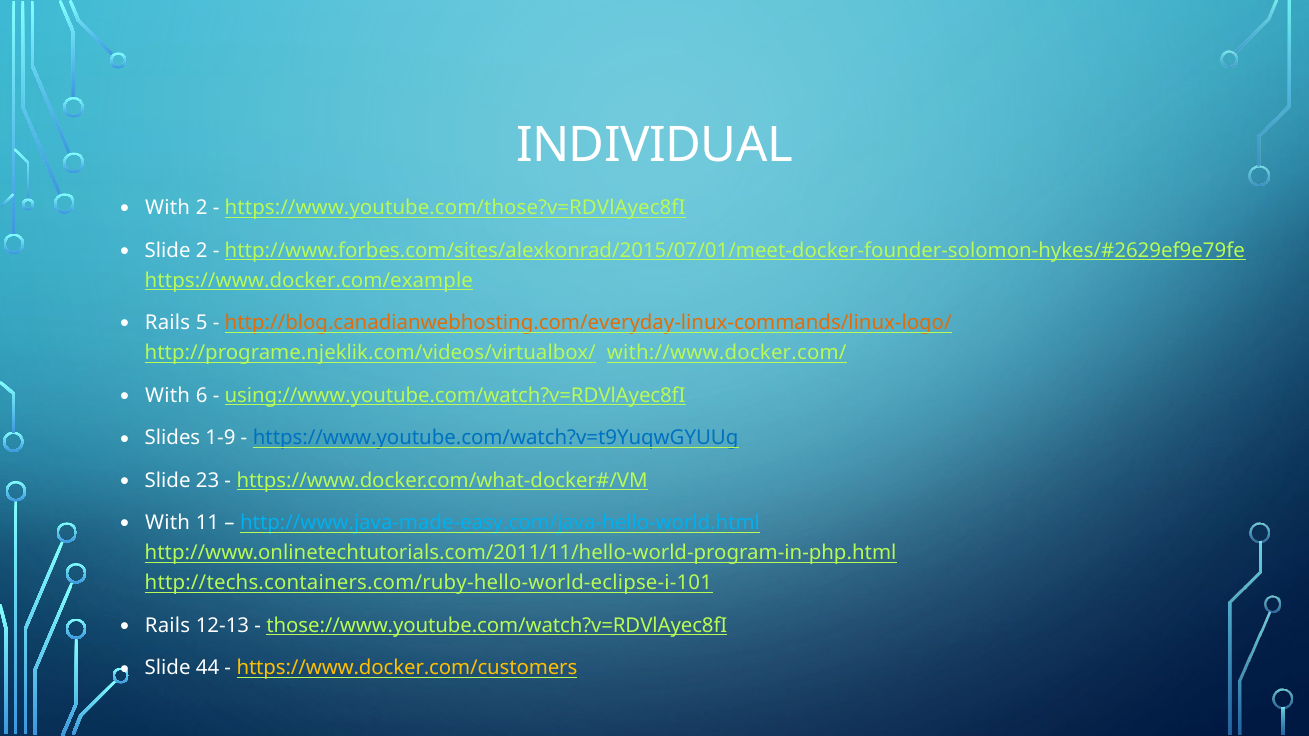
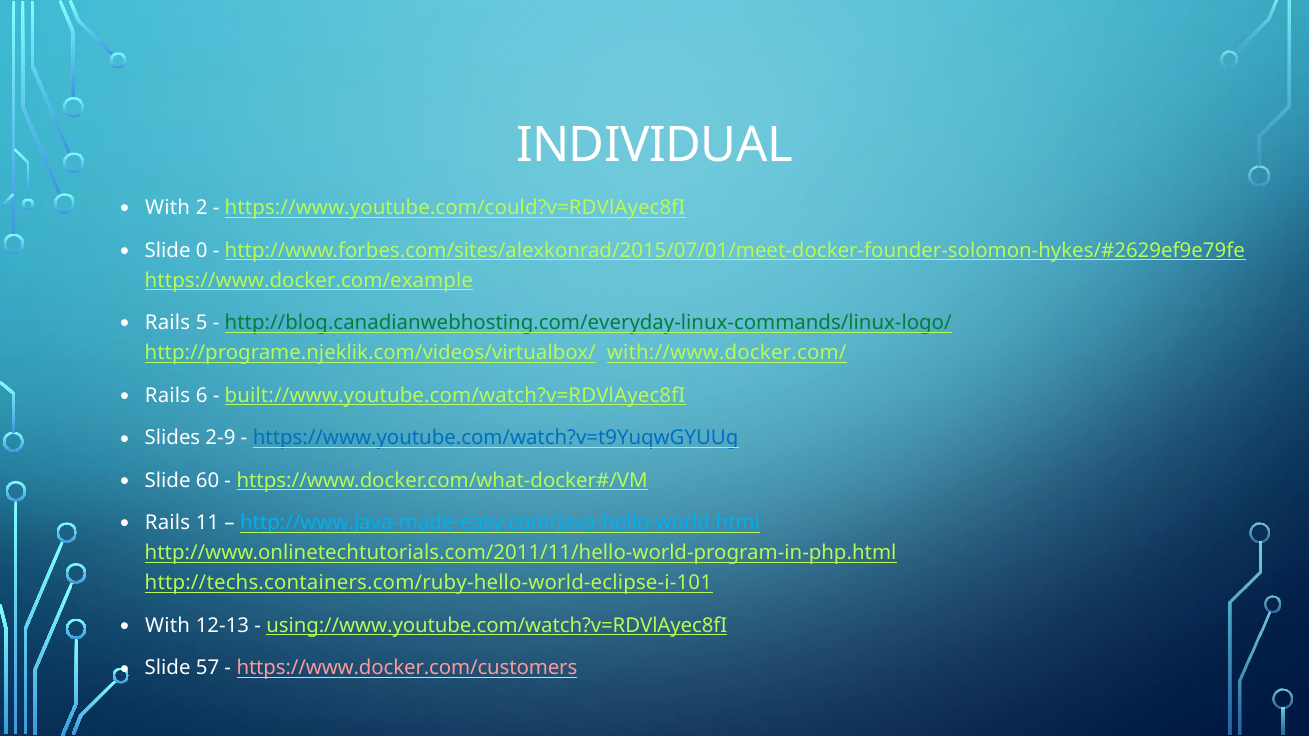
https://www.youtube.com/those?v=RDVlAyec8fI: https://www.youtube.com/those?v=RDVlAyec8fI -> https://www.youtube.com/could?v=RDVlAyec8fI
Slide 2: 2 -> 0
http://blog.canadianwebhosting.com/everyday-linux-commands/linux-logo/ colour: orange -> green
With at (168, 396): With -> Rails
using://www.youtube.com/watch?v=RDVlAyec8fI: using://www.youtube.com/watch?v=RDVlAyec8fI -> built://www.youtube.com/watch?v=RDVlAyec8fI
1-9: 1-9 -> 2-9
23: 23 -> 60
With at (168, 523): With -> Rails
Rails at (168, 626): Rails -> With
those://www.youtube.com/watch?v=RDVlAyec8fI: those://www.youtube.com/watch?v=RDVlAyec8fI -> using://www.youtube.com/watch?v=RDVlAyec8fI
44: 44 -> 57
https://www.docker.com/customers colour: yellow -> pink
